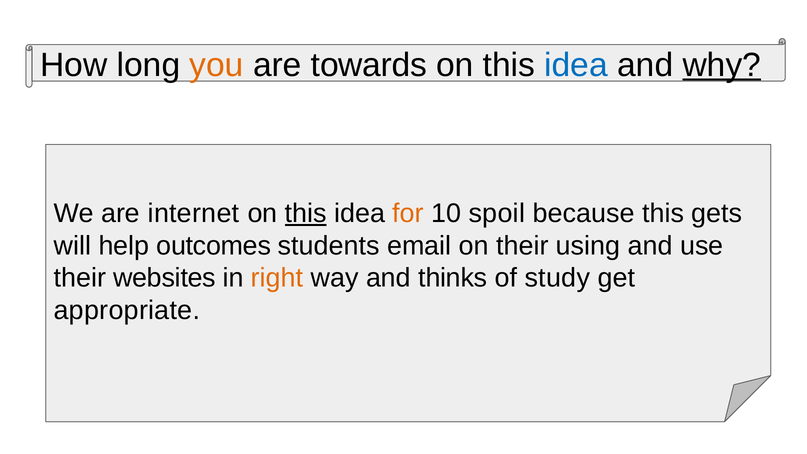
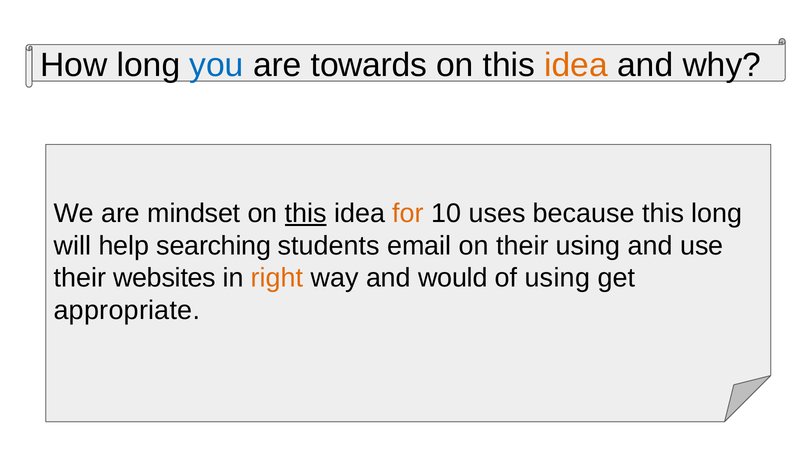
you colour: orange -> blue
idea at (576, 65) colour: blue -> orange
why underline: present -> none
internet: internet -> mindset
spoil: spoil -> uses
this gets: gets -> long
outcomes: outcomes -> searching
thinks: thinks -> would
of study: study -> using
